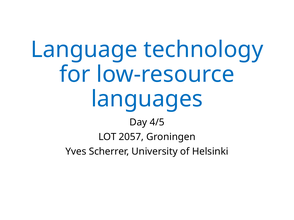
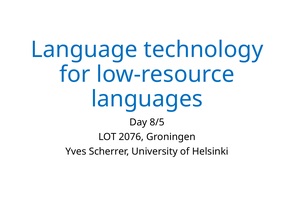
4/5: 4/5 -> 8/5
2057: 2057 -> 2076
